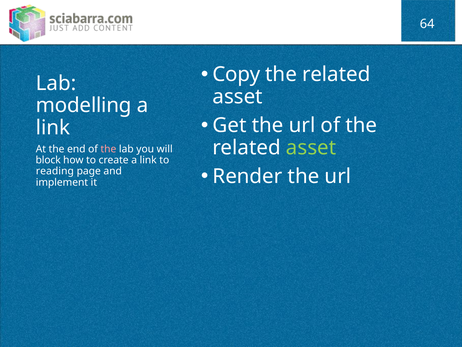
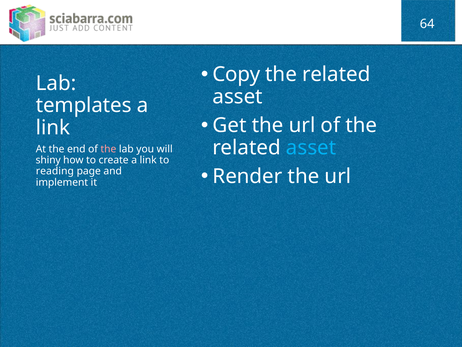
modelling: modelling -> templates
asset at (311, 147) colour: light green -> light blue
block: block -> shiny
